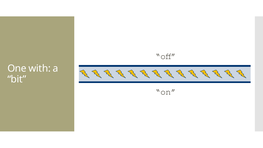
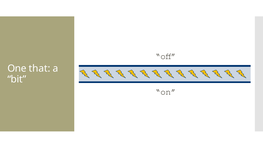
with: with -> that
